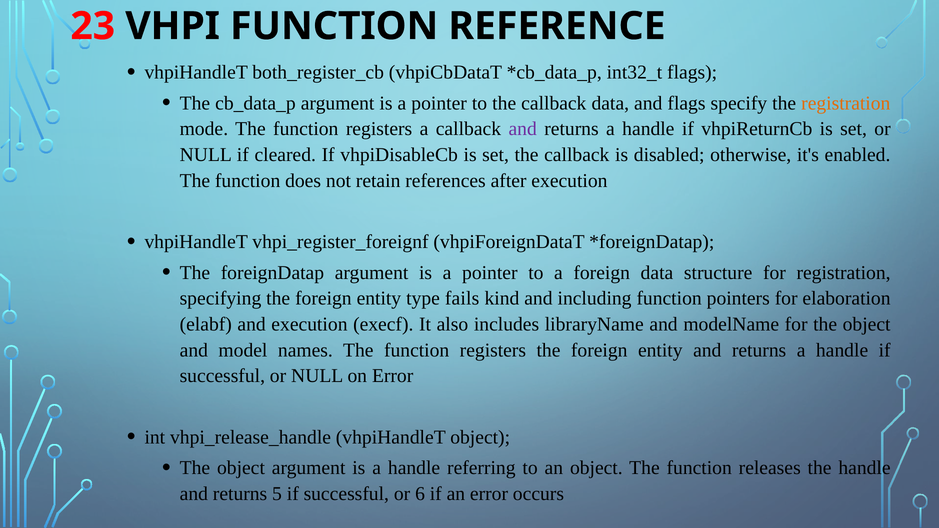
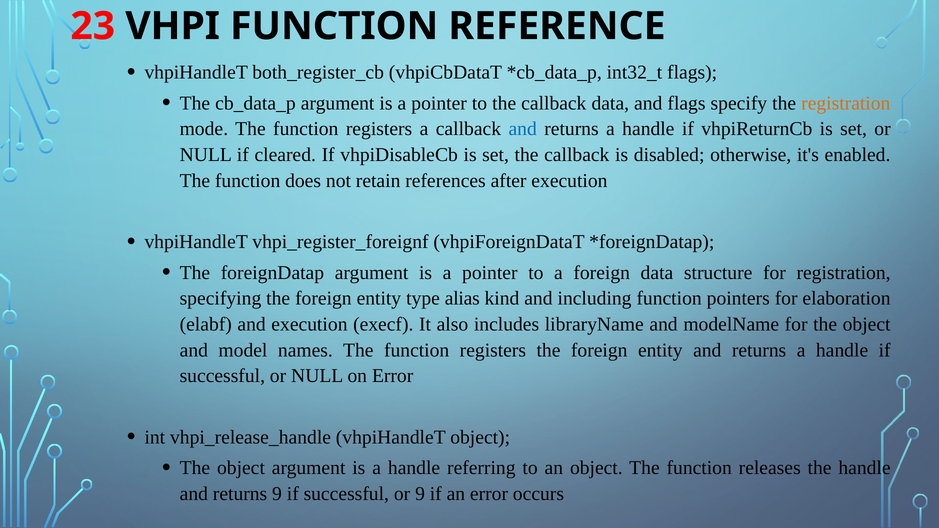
and at (523, 129) colour: purple -> blue
fails: fails -> alias
returns 5: 5 -> 9
or 6: 6 -> 9
